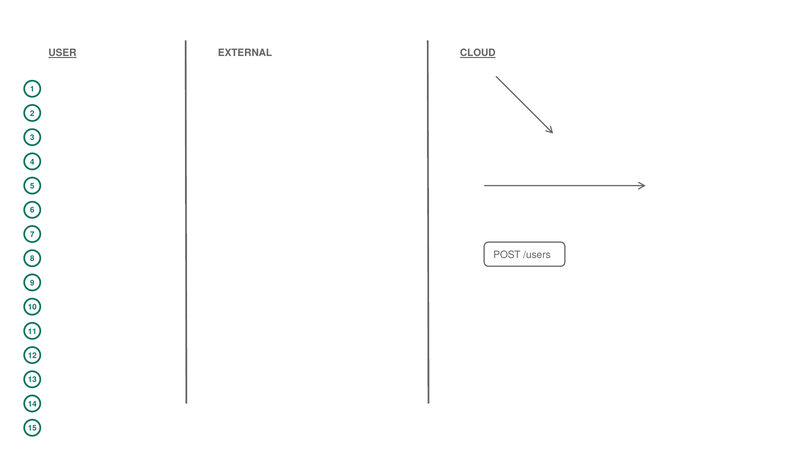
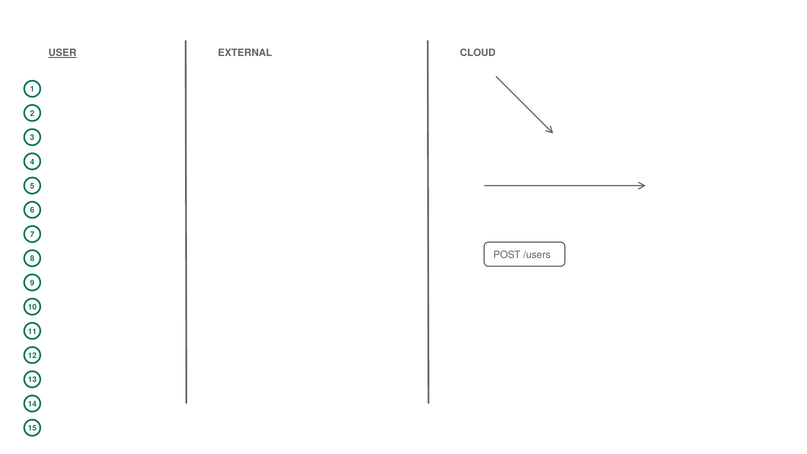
CLOUD underline: present -> none
